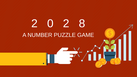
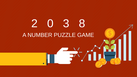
0 2: 2 -> 3
